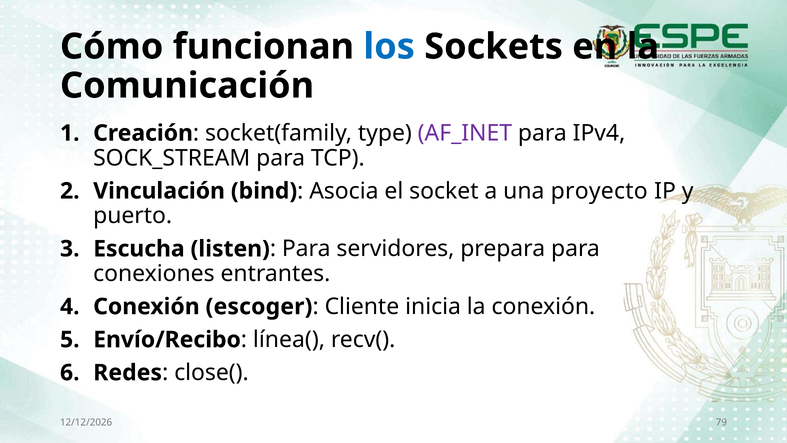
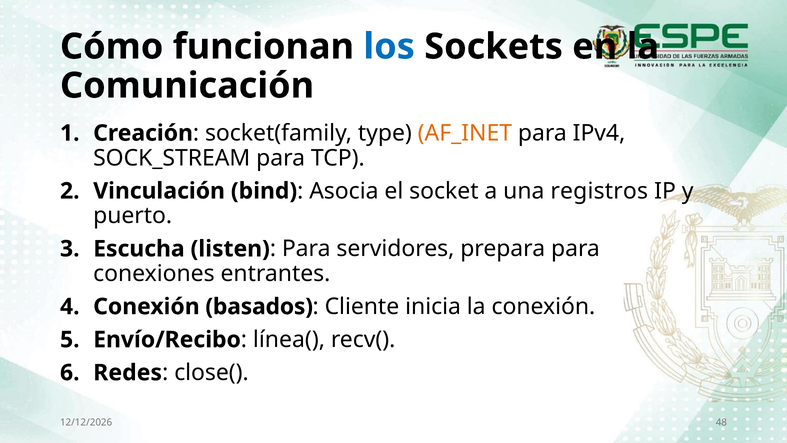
AF_INET colour: purple -> orange
proyecto: proyecto -> registros
escoger: escoger -> basados
79: 79 -> 48
